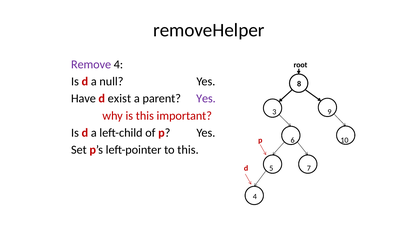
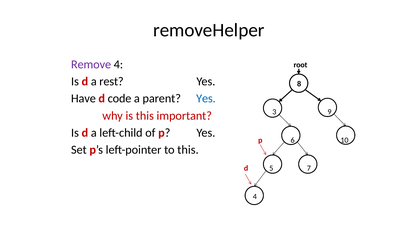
null: null -> rest
exist: exist -> code
Yes at (206, 99) colour: purple -> blue
